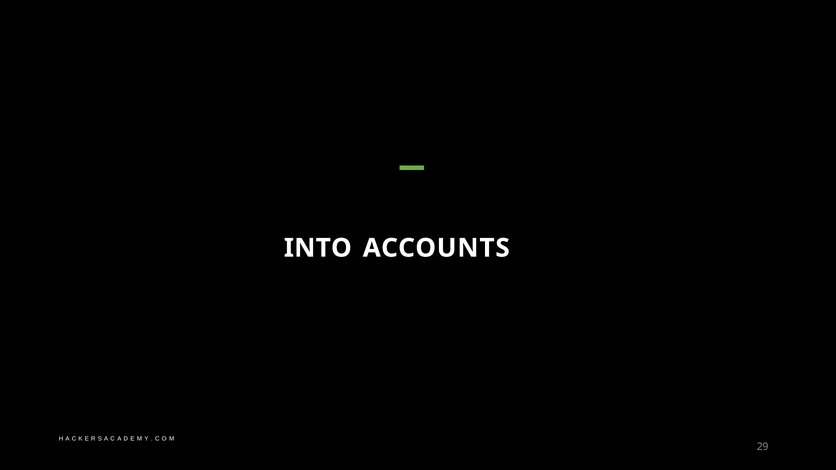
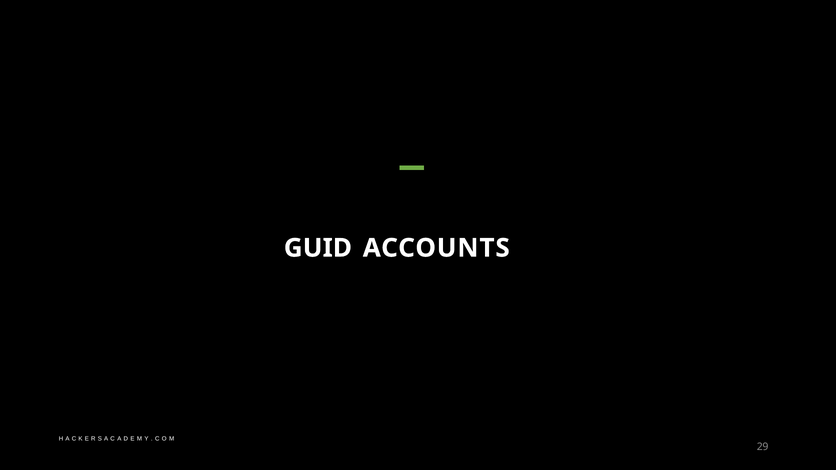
INTO: INTO -> GUID
